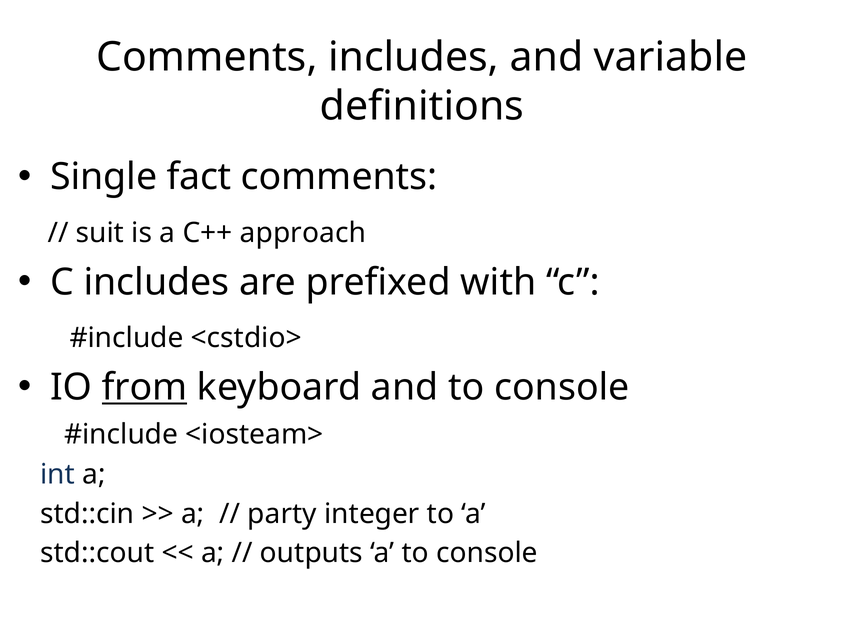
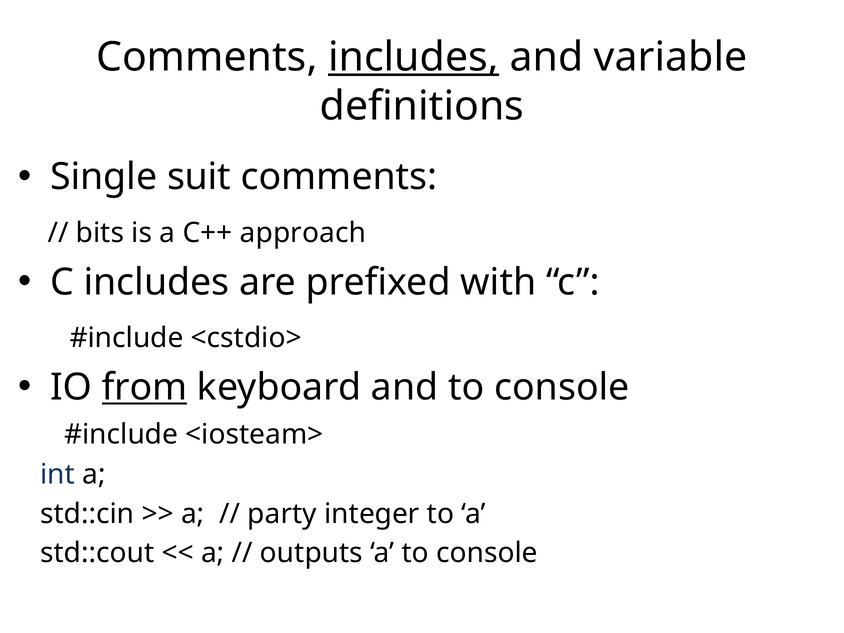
includes at (414, 57) underline: none -> present
fact: fact -> suit
suit: suit -> bits
